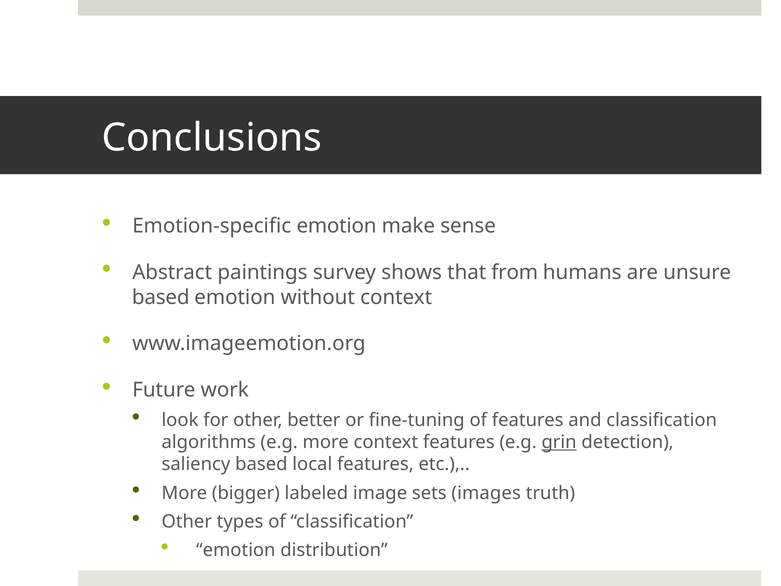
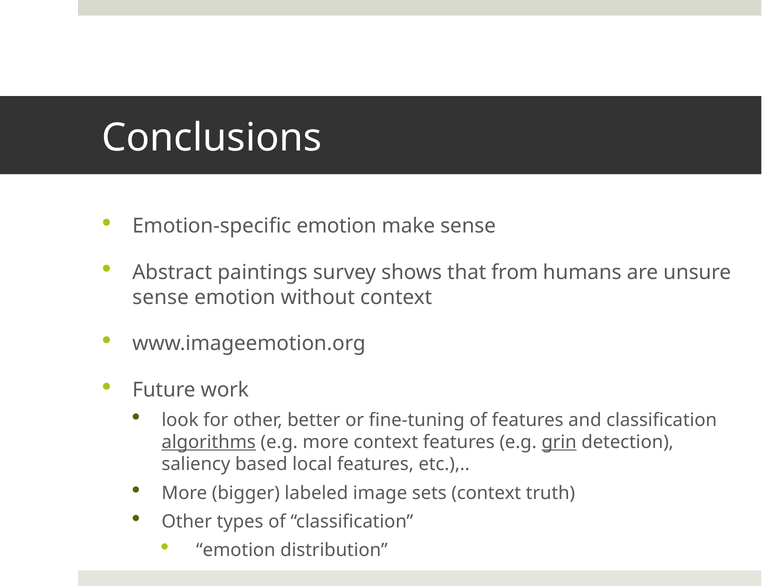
based at (161, 297): based -> sense
algorithms underline: none -> present
sets images: images -> context
